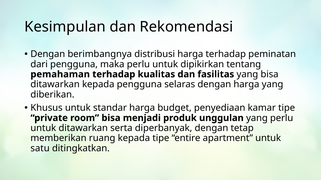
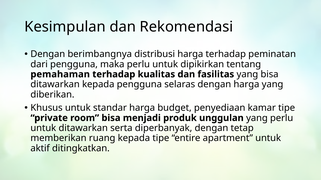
satu: satu -> aktif
